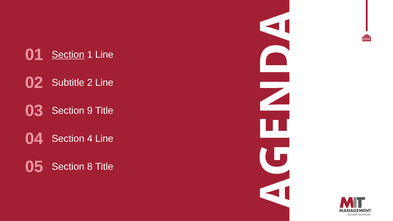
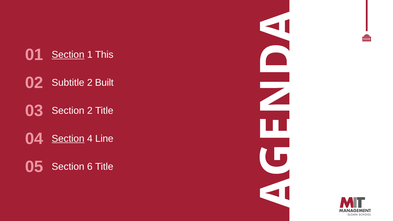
1 Line: Line -> This
2 Line: Line -> Built
Section 9: 9 -> 2
Section at (68, 139) underline: none -> present
8: 8 -> 6
